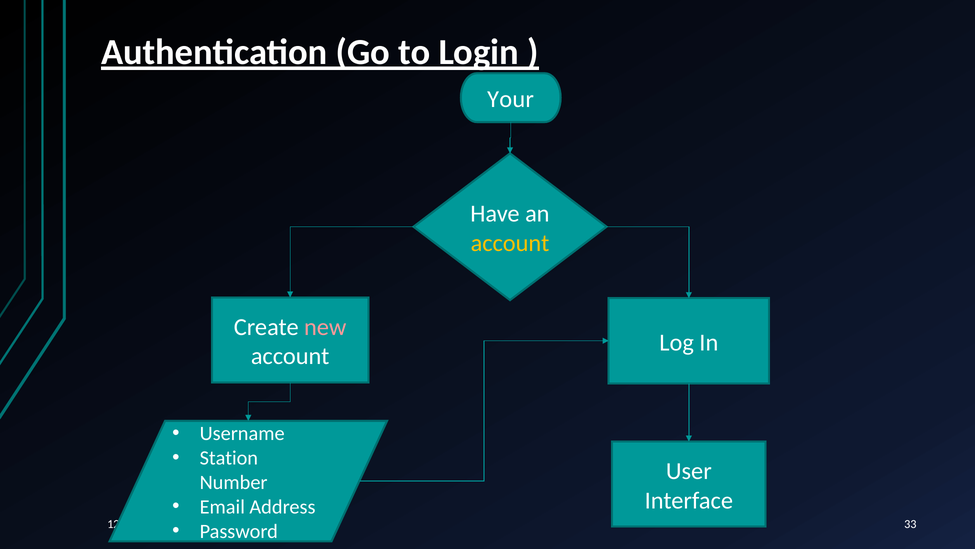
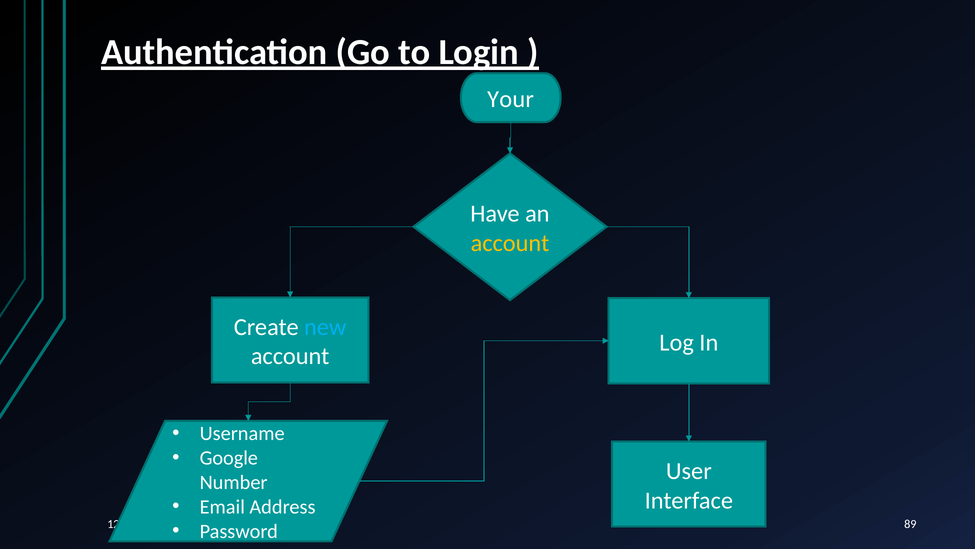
new colour: pink -> light blue
Station: Station -> Google
33: 33 -> 89
